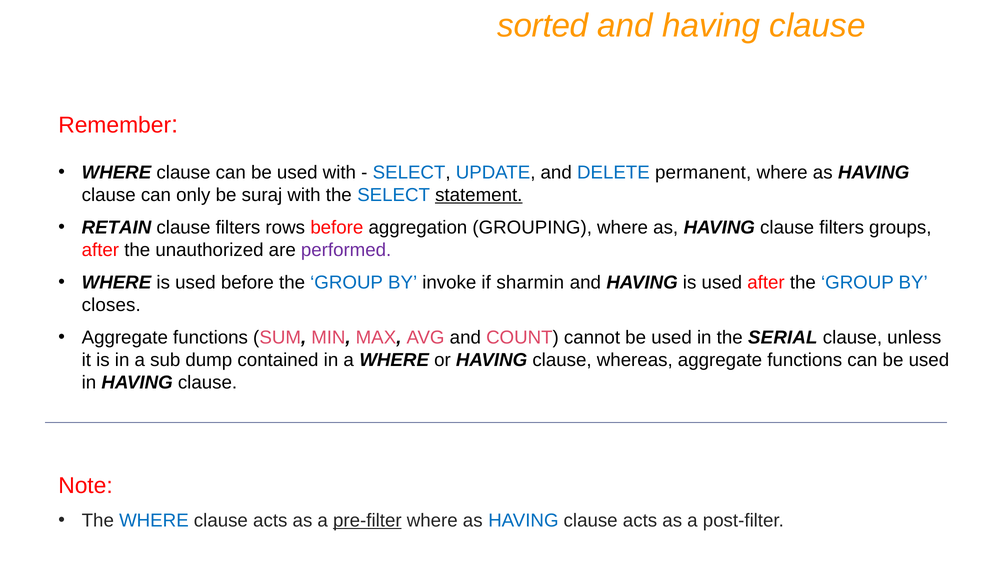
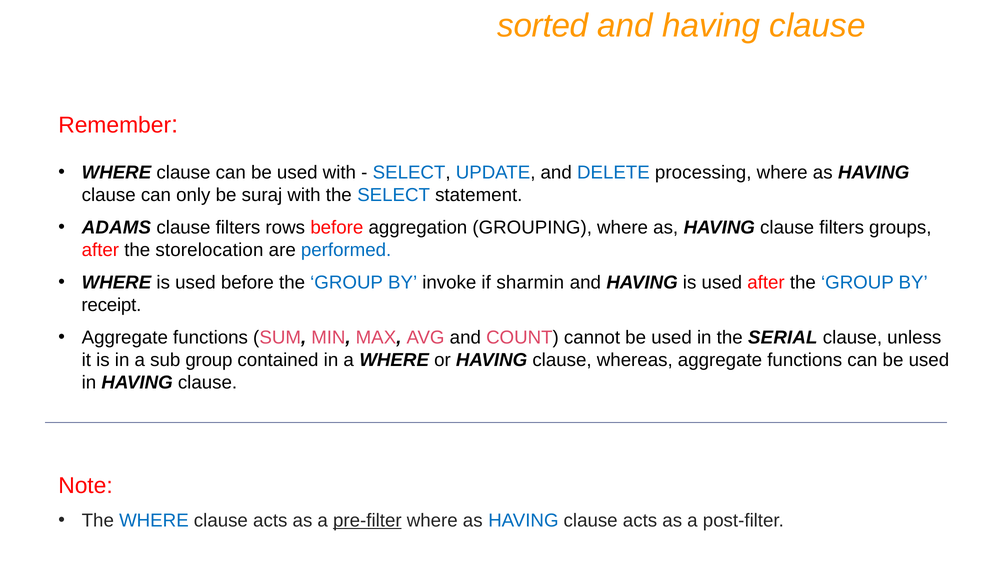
permanent: permanent -> processing
statement underline: present -> none
RETAIN: RETAIN -> ADAMS
unauthorized: unauthorized -> storelocation
performed colour: purple -> blue
closes: closes -> receipt
sub dump: dump -> group
